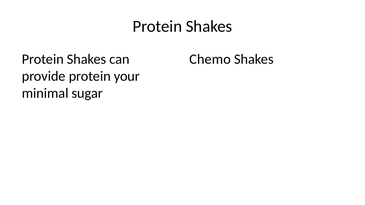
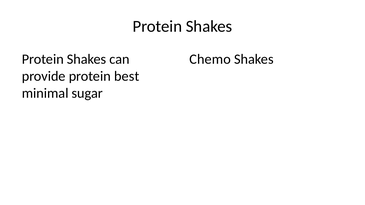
your: your -> best
